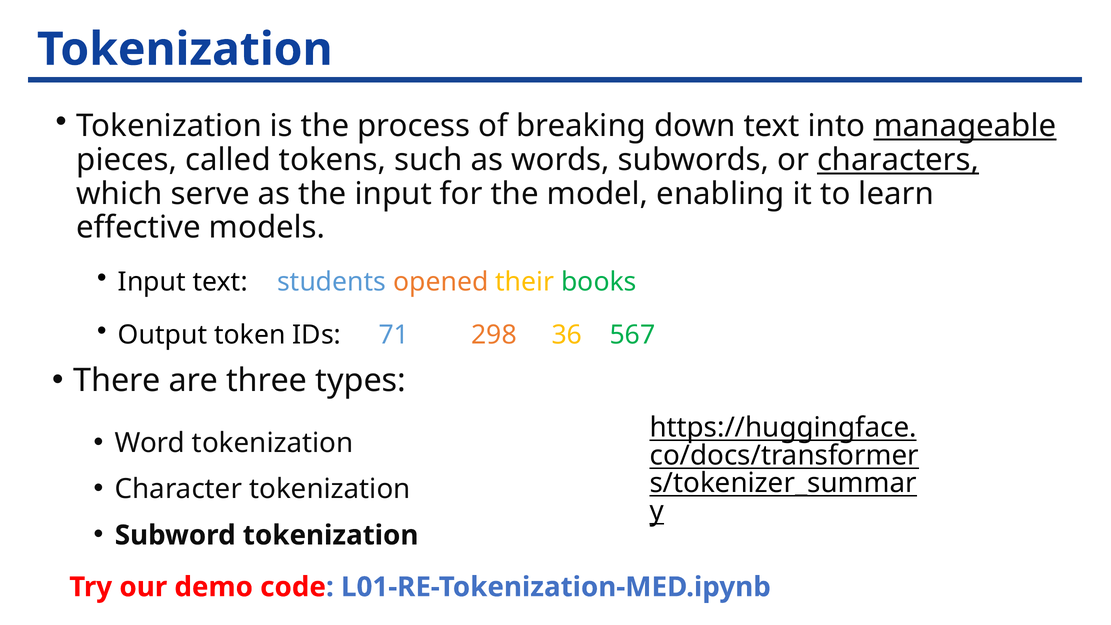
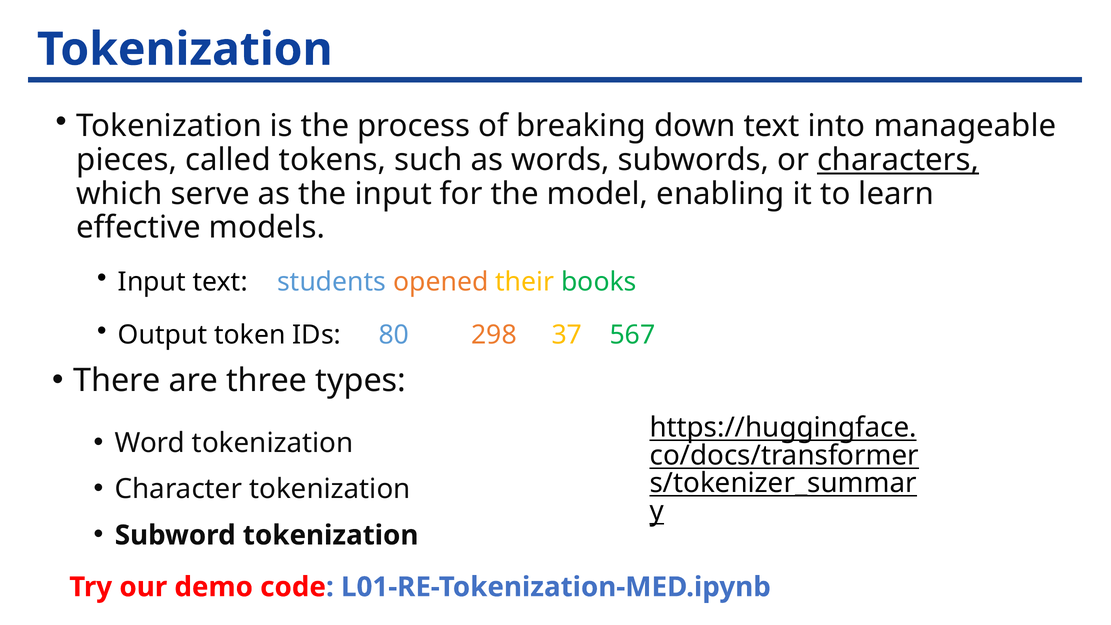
manageable underline: present -> none
71: 71 -> 80
36: 36 -> 37
